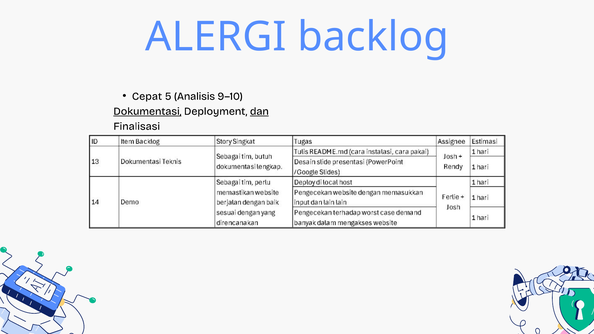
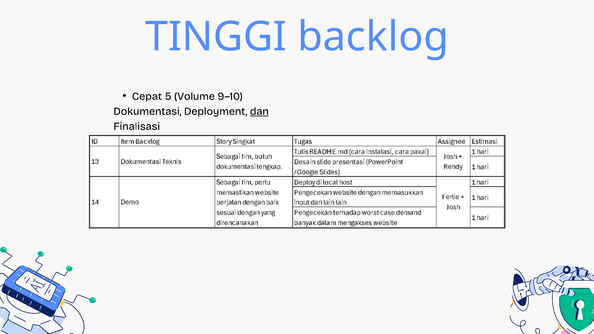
ALERGI: ALERGI -> TINGGI
Analisis: Analisis -> Volume
Dokumentasi underline: present -> none
